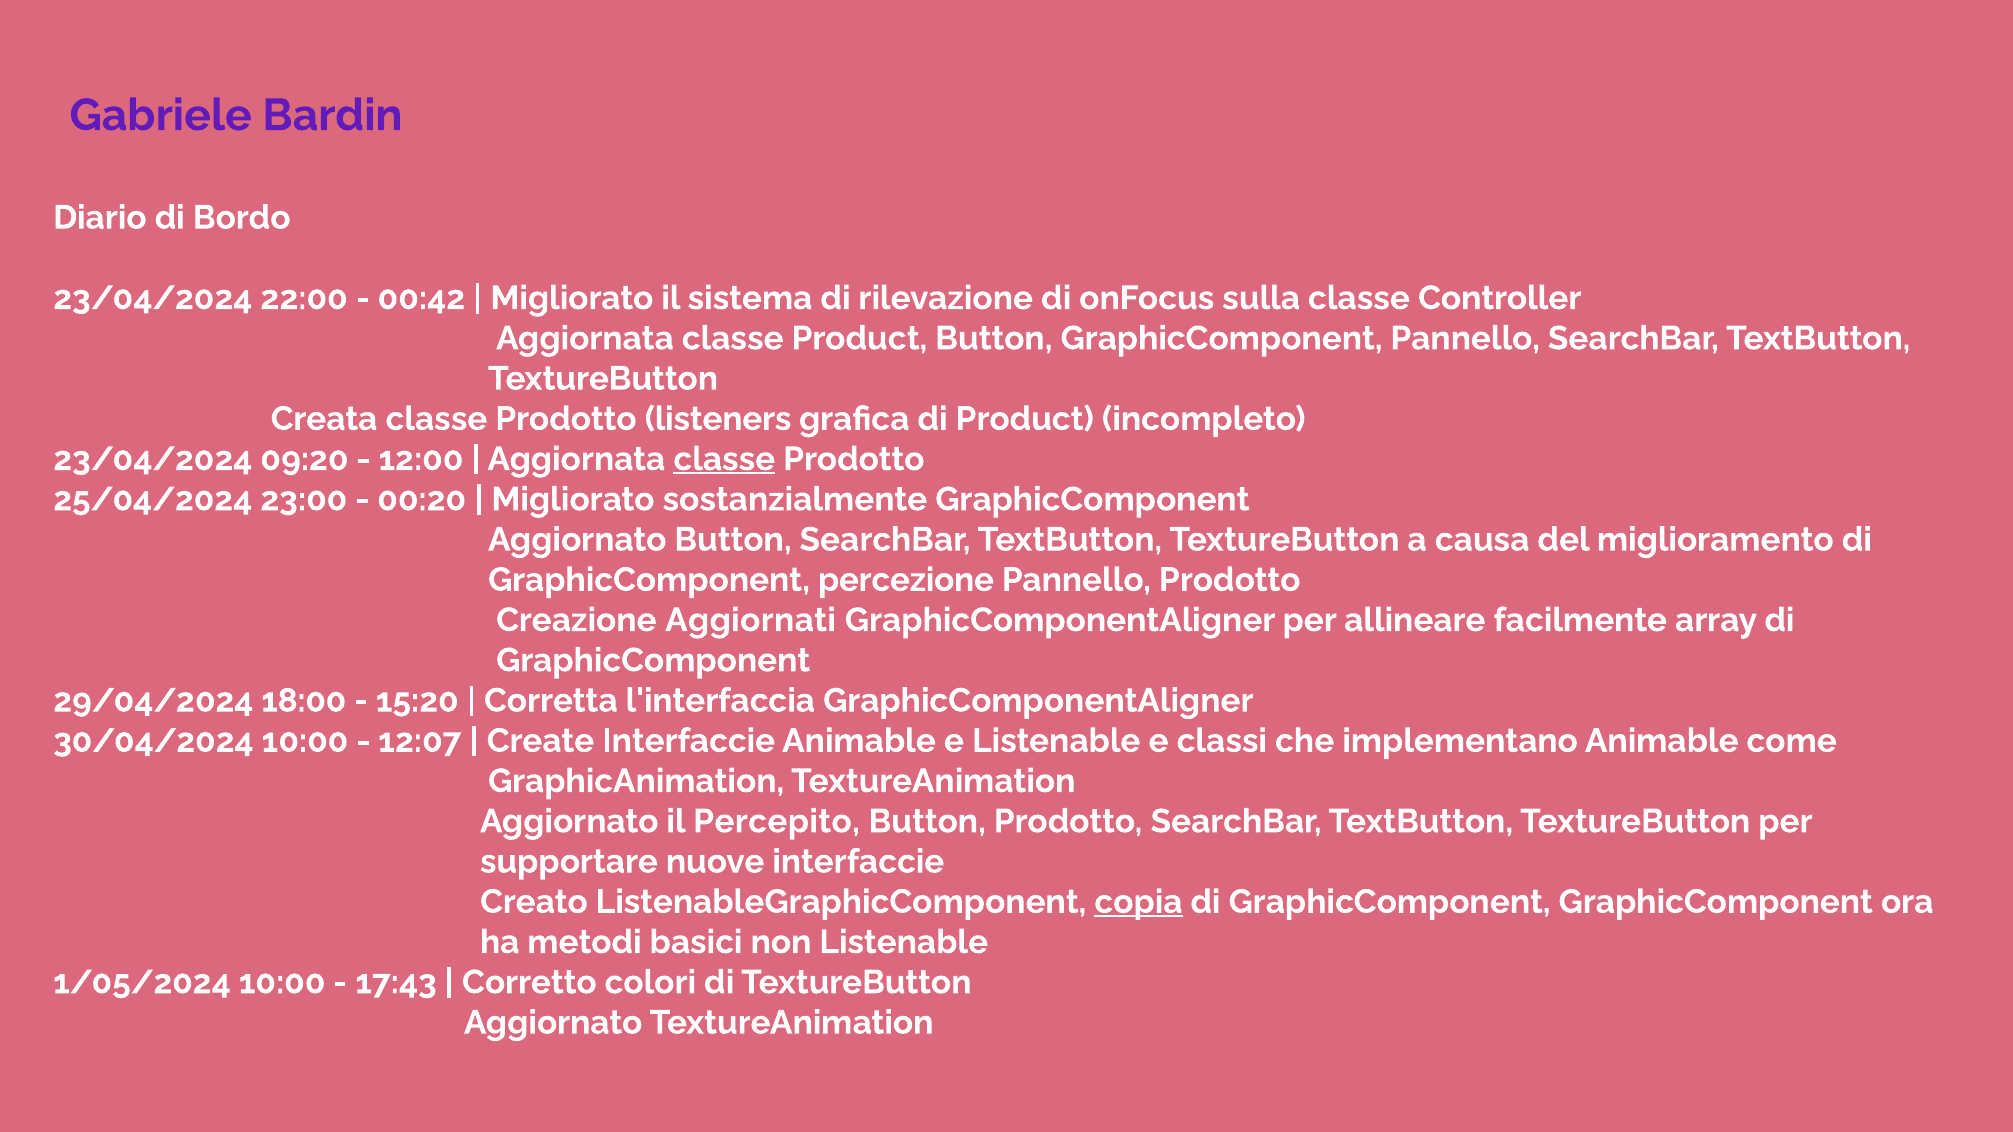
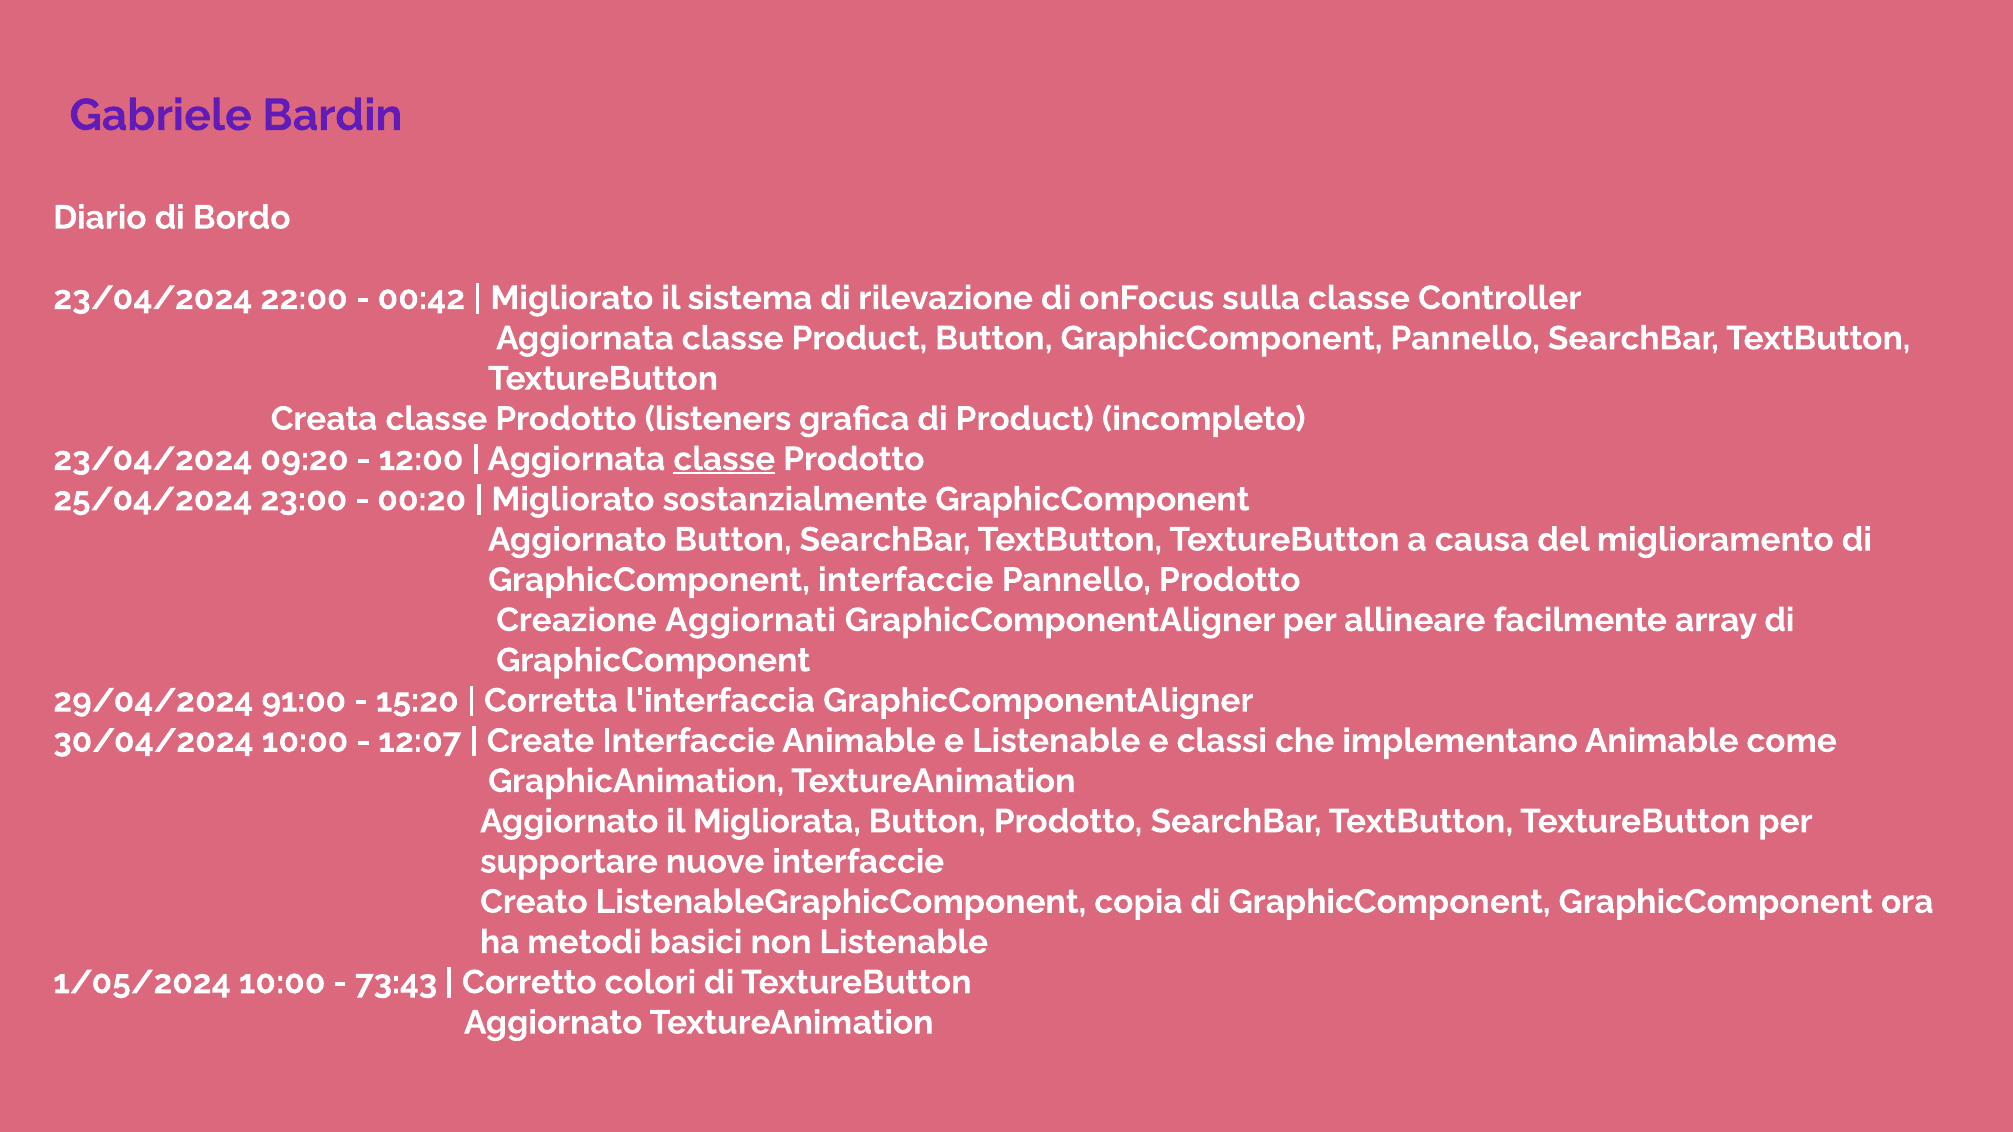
GraphicComponent percezione: percezione -> interfaccie
18:00: 18:00 -> 91:00
Percepito: Percepito -> Migliorata
copia underline: present -> none
17:43: 17:43 -> 73:43
